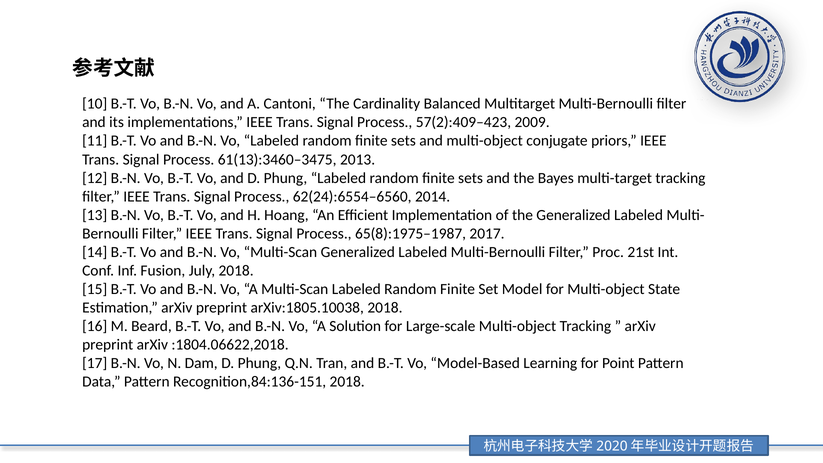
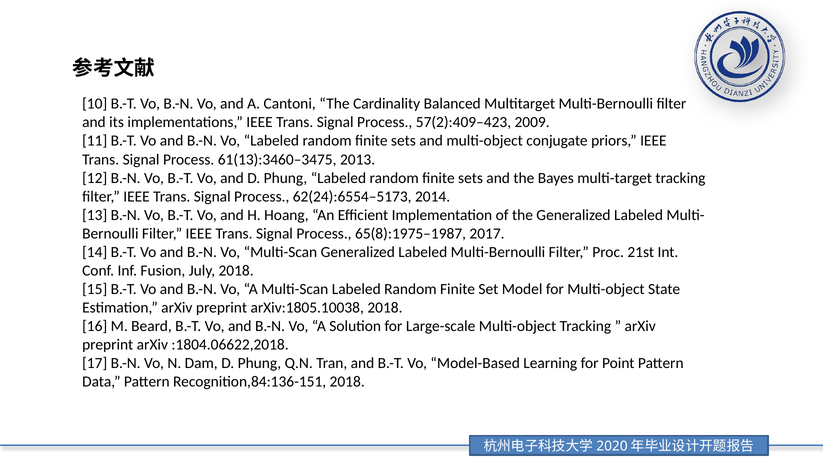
62(24):6554–6560: 62(24):6554–6560 -> 62(24):6554–5173
